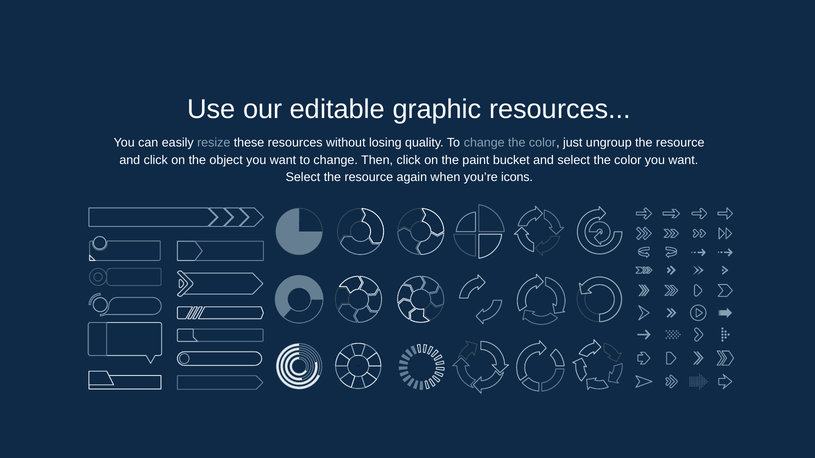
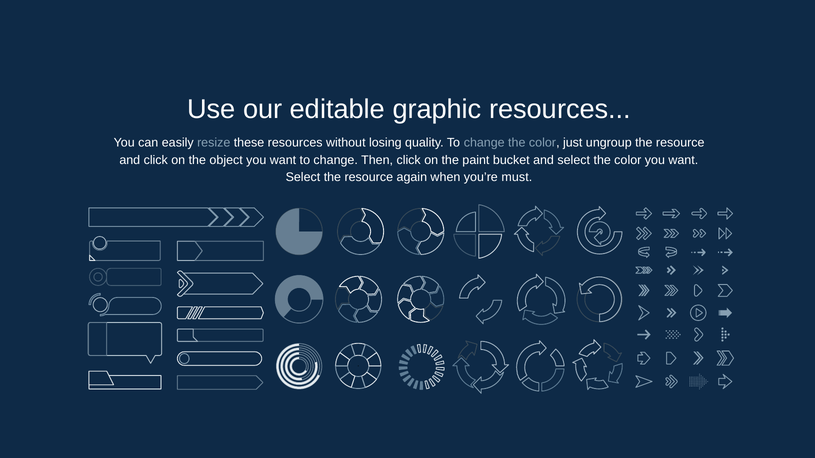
icons: icons -> must
